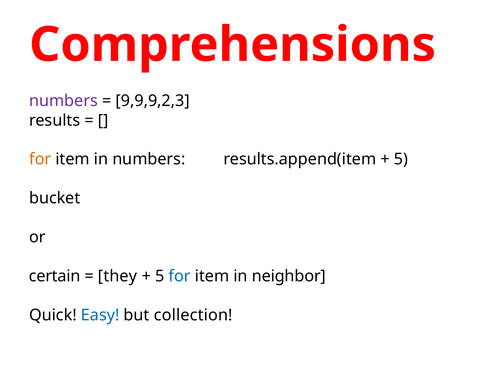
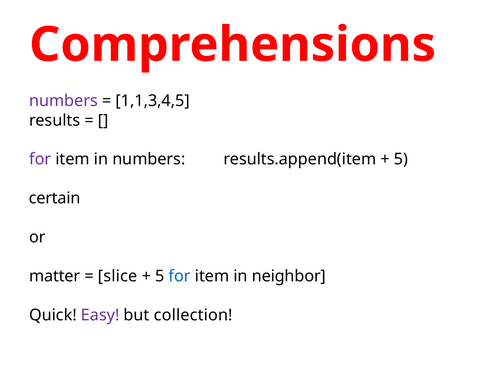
9,9,9,2,3: 9,9,9,2,3 -> 1,1,3,4,5
for at (40, 159) colour: orange -> purple
bucket: bucket -> certain
certain: certain -> matter
they: they -> slice
Easy colour: blue -> purple
